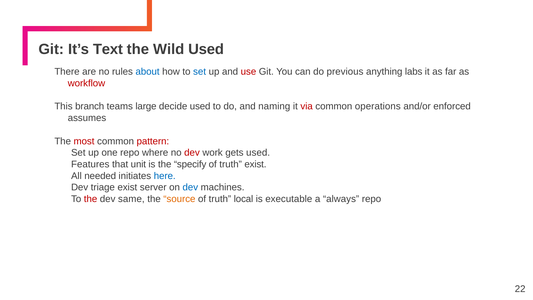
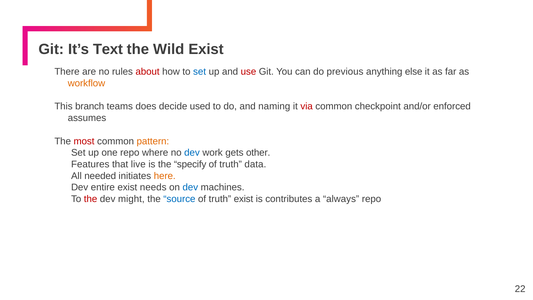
Wild Used: Used -> Exist
about colour: blue -> red
labs: labs -> else
workflow colour: red -> orange
large: large -> does
operations: operations -> checkpoint
pattern colour: red -> orange
dev at (192, 153) colour: red -> blue
gets used: used -> other
unit: unit -> live
truth exist: exist -> data
here colour: blue -> orange
triage: triage -> entire
server: server -> needs
same: same -> might
source colour: orange -> blue
truth local: local -> exist
executable: executable -> contributes
